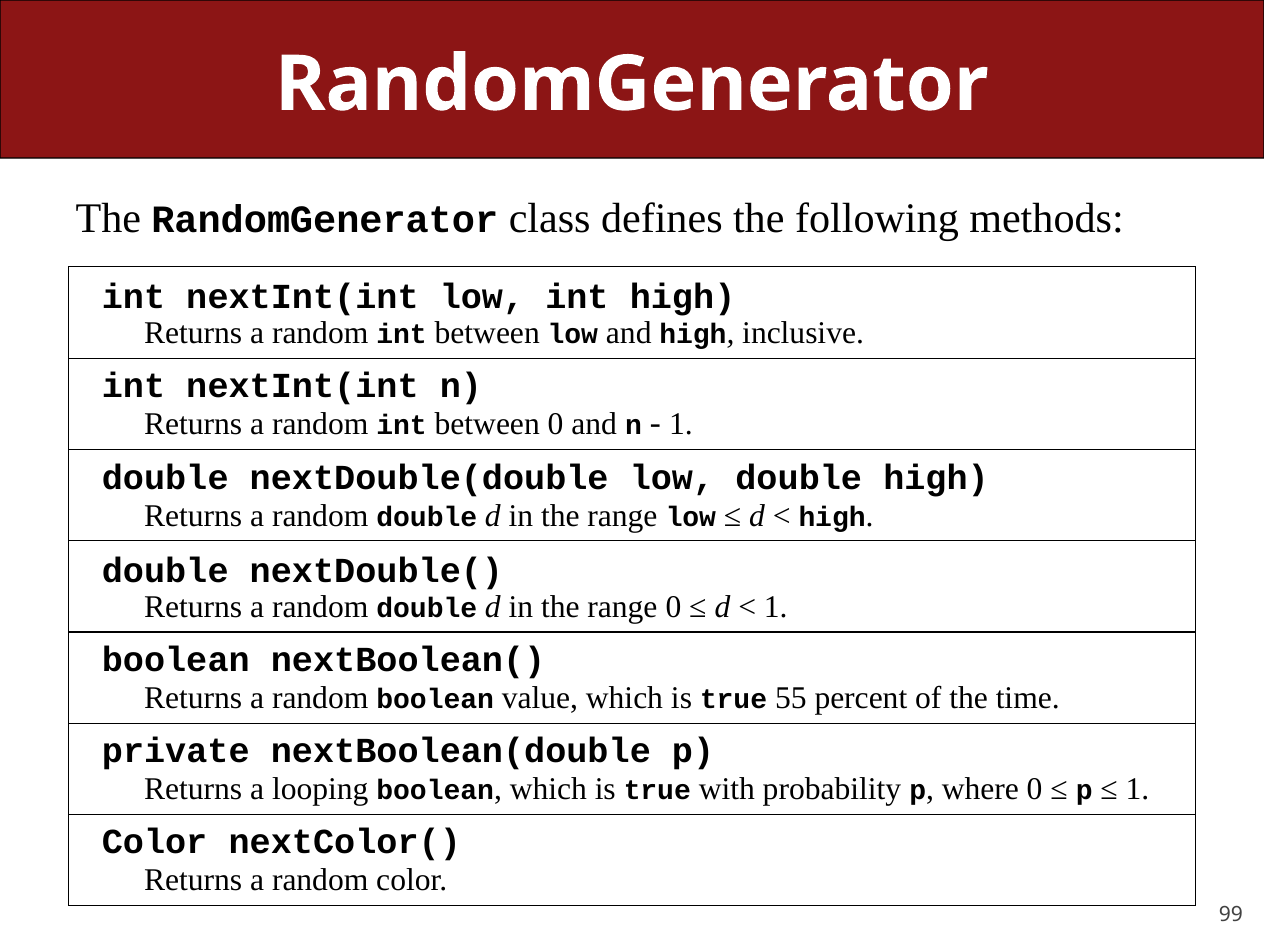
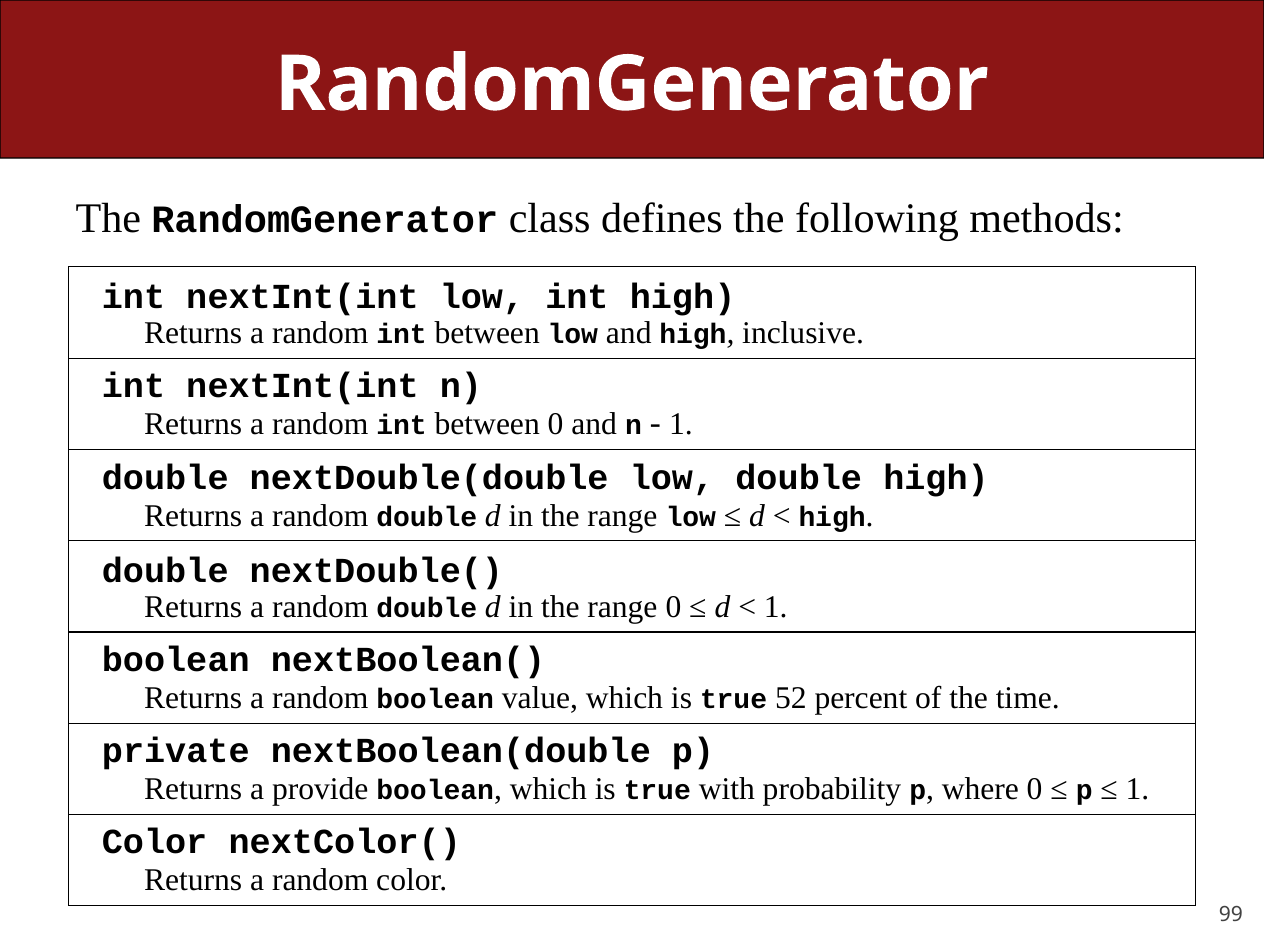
55: 55 -> 52
looping: looping -> provide
